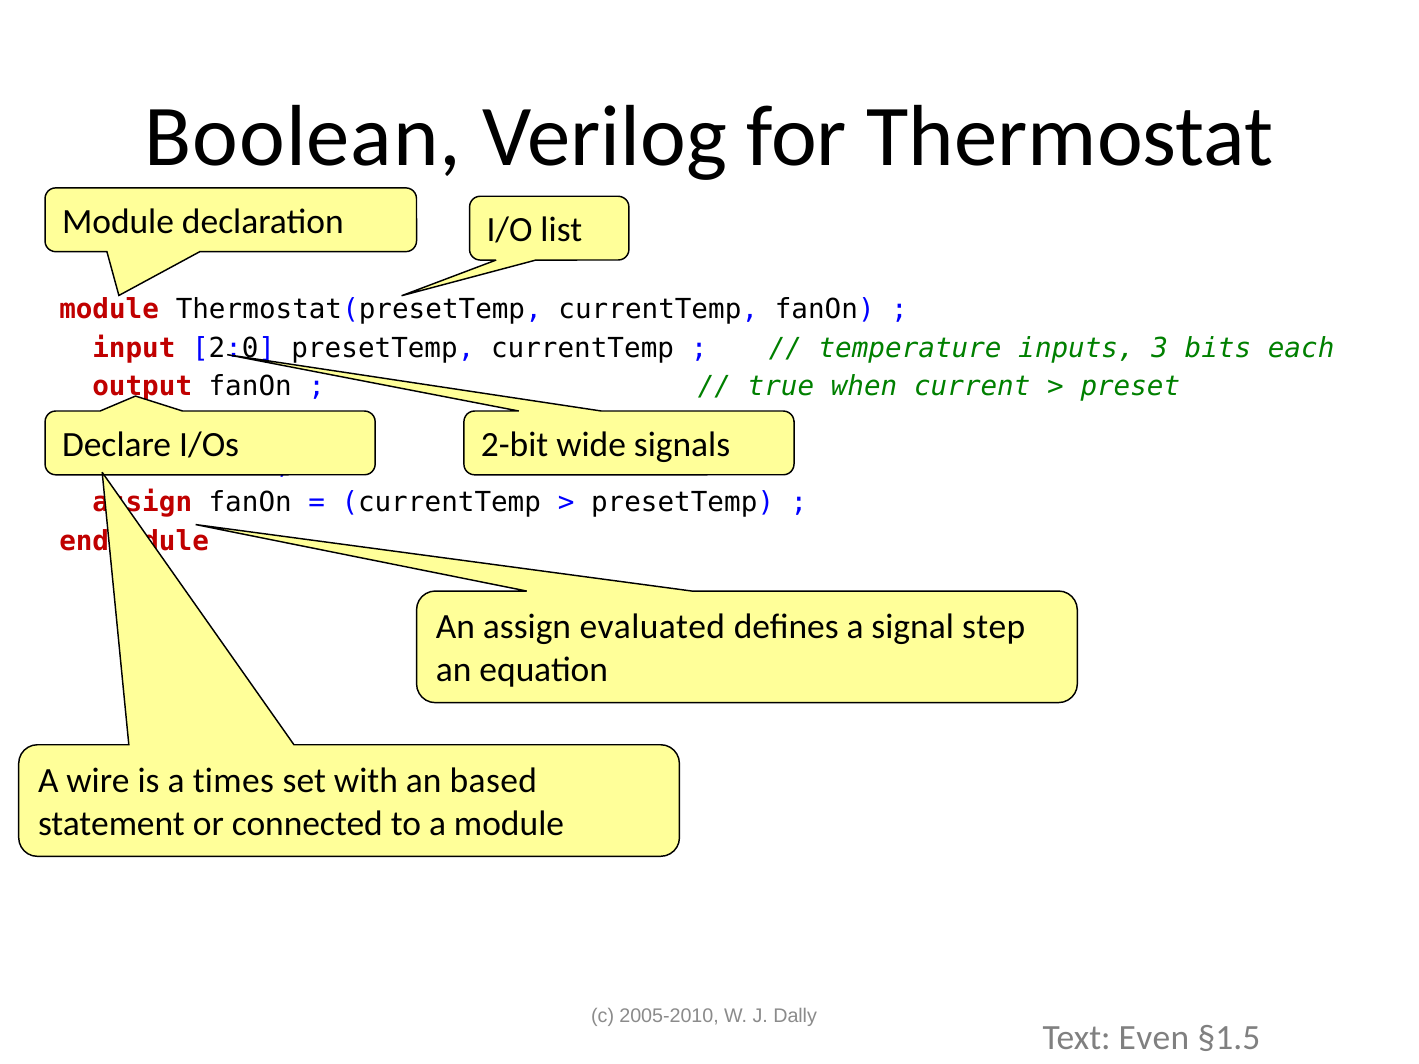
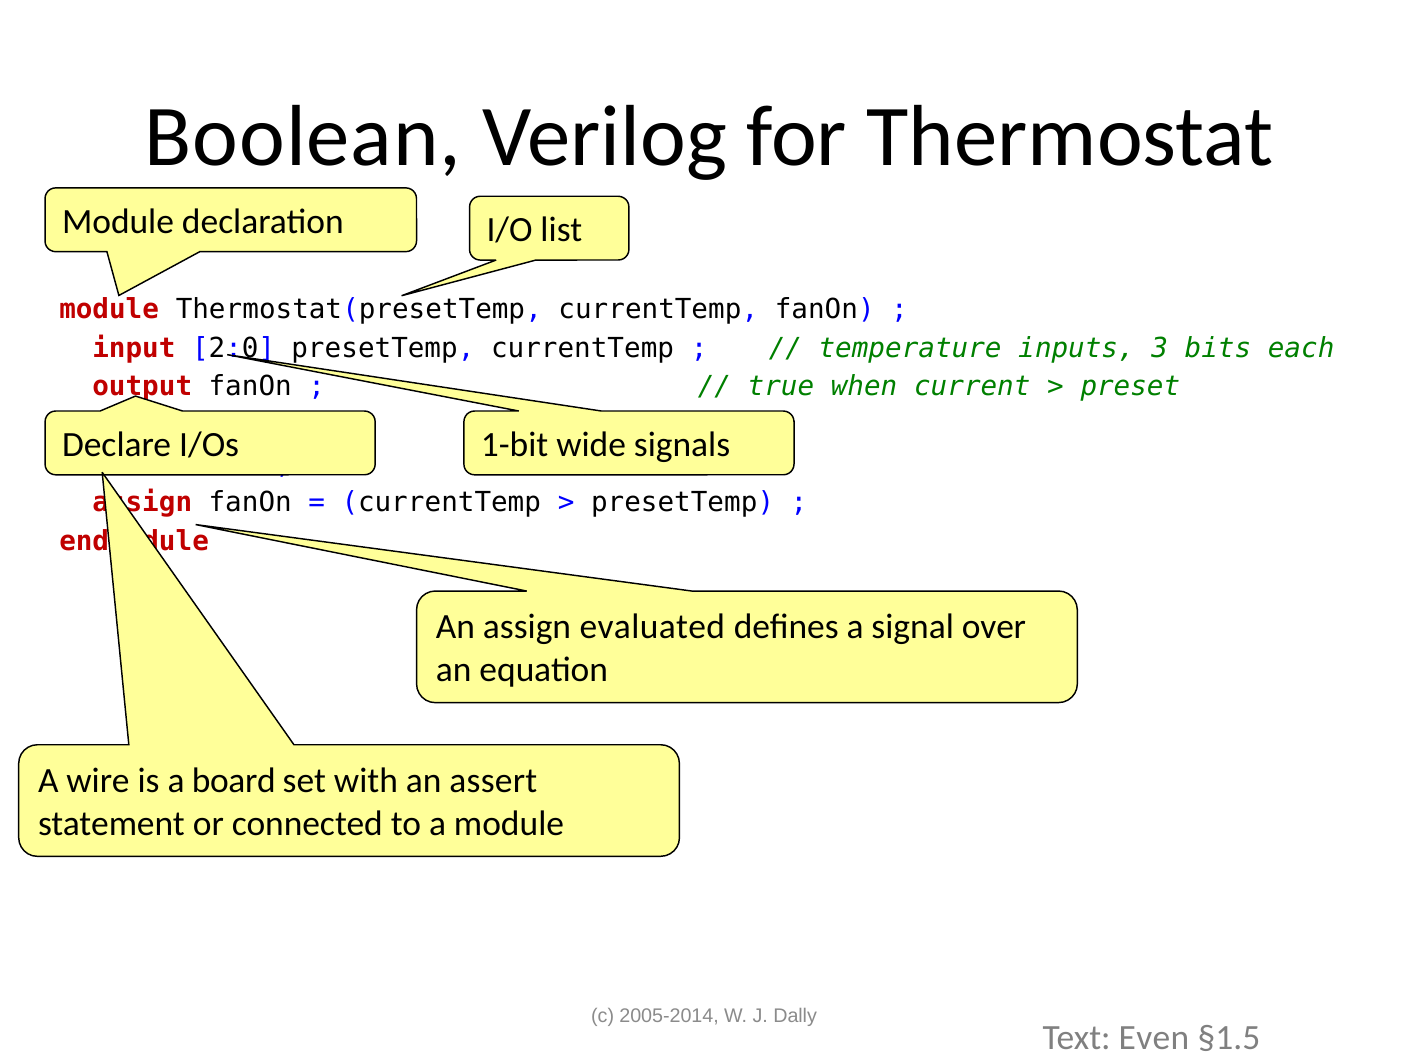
2-bit: 2-bit -> 1-bit
step: step -> over
times: times -> board
based: based -> assert
2005-2010: 2005-2010 -> 2005-2014
